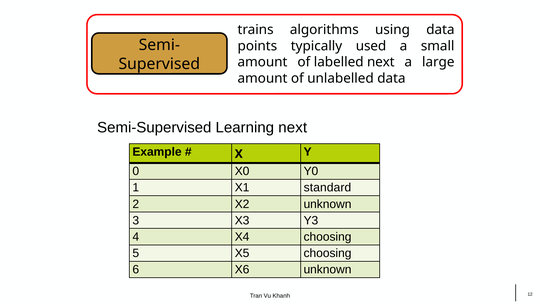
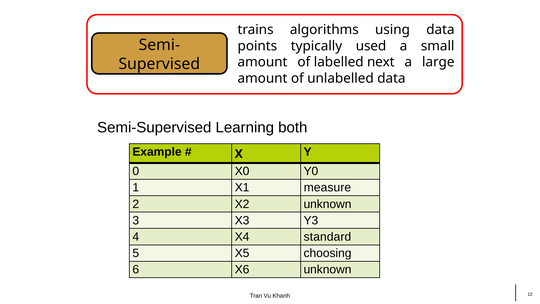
Learning next: next -> both
standard: standard -> measure
X4 choosing: choosing -> standard
